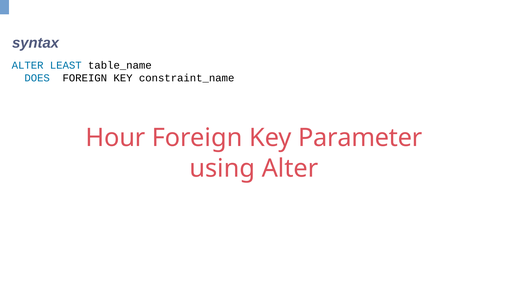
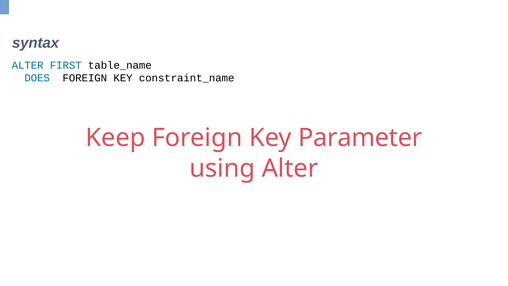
LEAST: LEAST -> FIRST
Hour: Hour -> Keep
